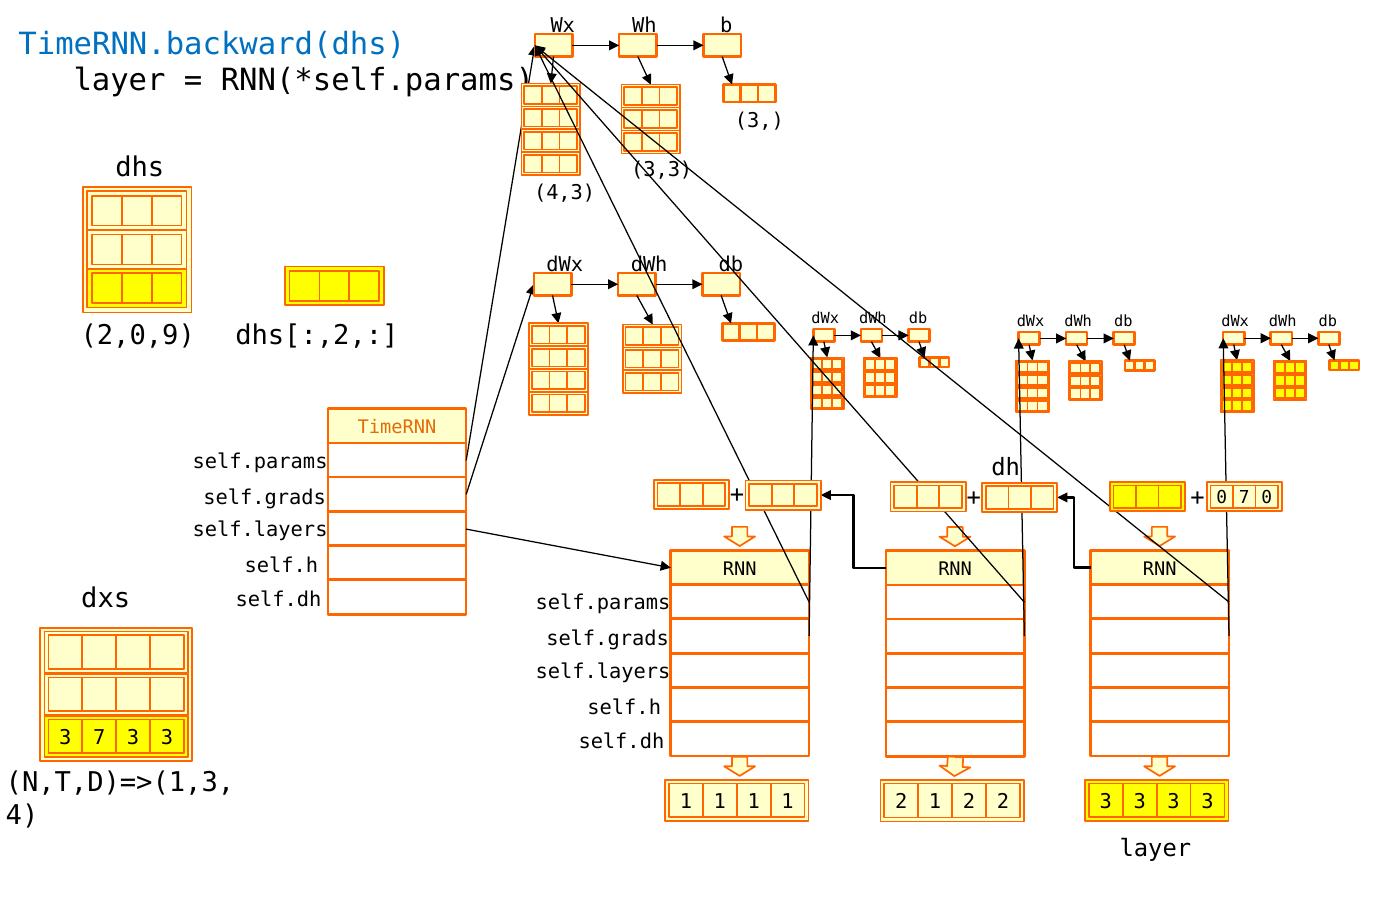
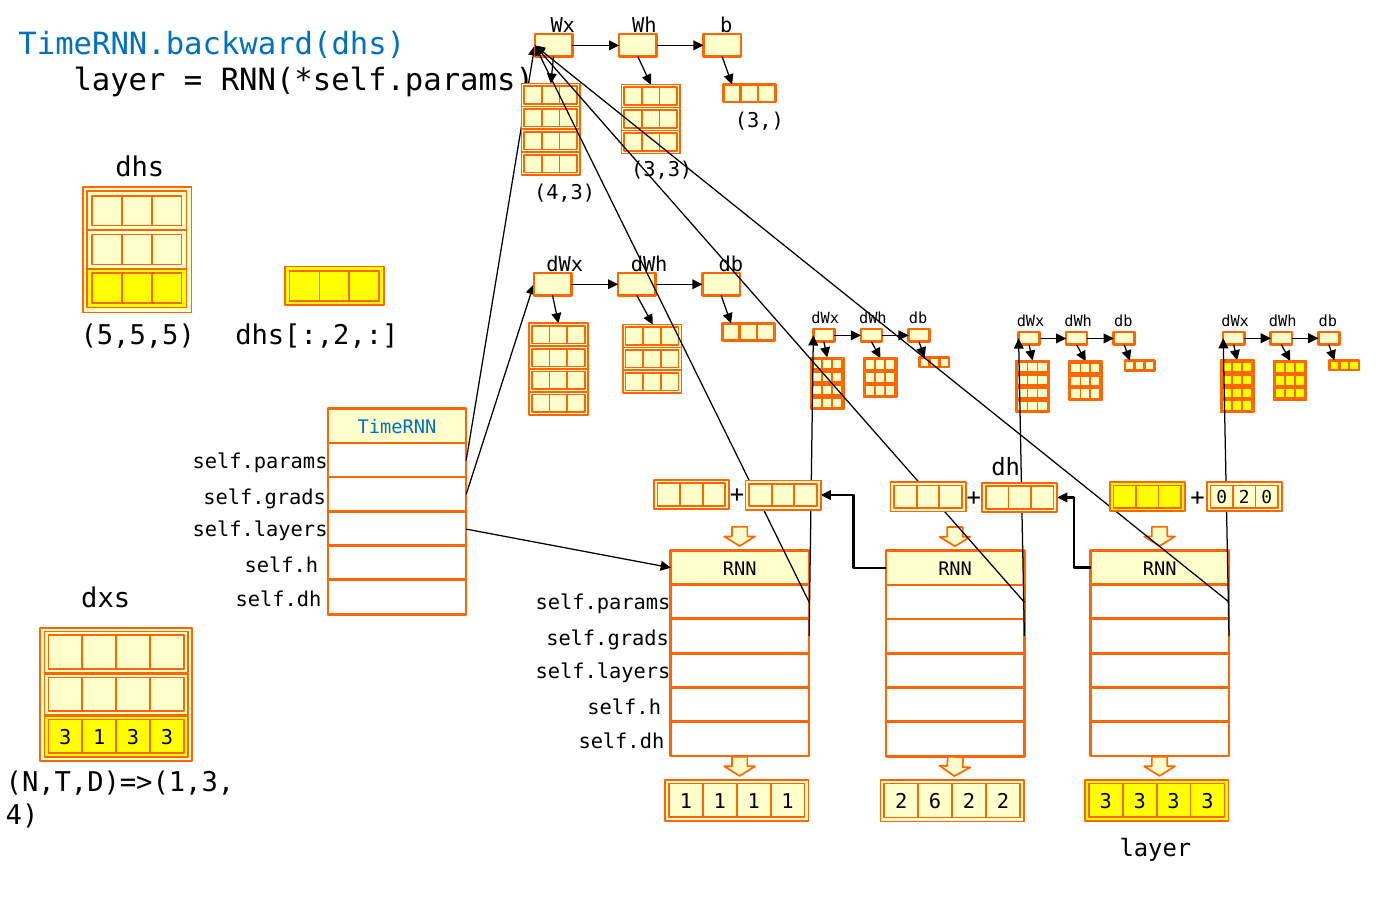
2,0,9: 2,0,9 -> 5,5,5
TimeRNN colour: orange -> blue
0 7: 7 -> 2
3 7: 7 -> 1
2 1: 1 -> 6
